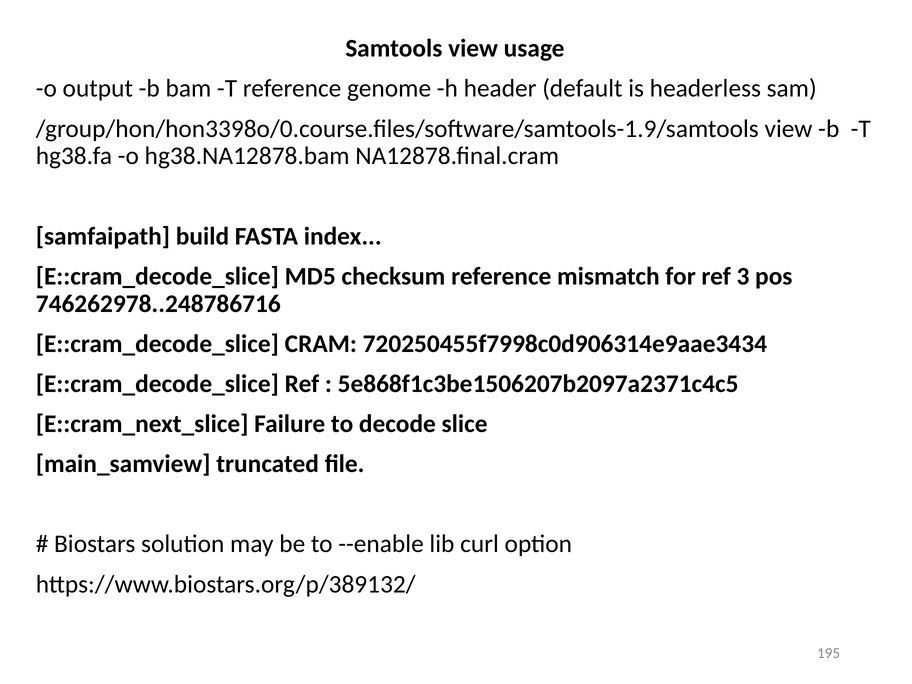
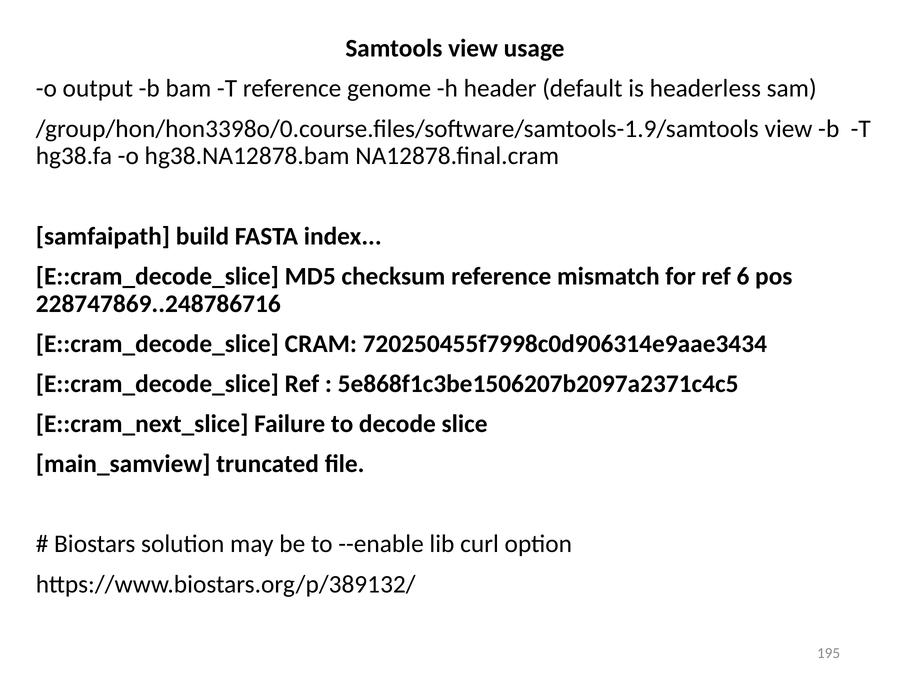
3: 3 -> 6
746262978..248786716: 746262978..248786716 -> 228747869..248786716
